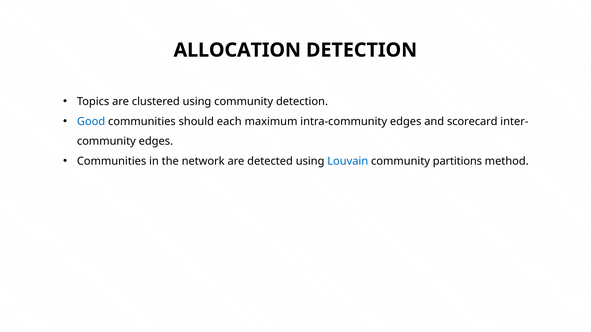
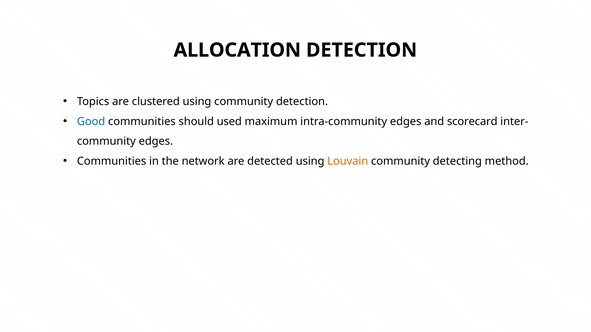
each: each -> used
Louvain colour: blue -> orange
partitions: partitions -> detecting
